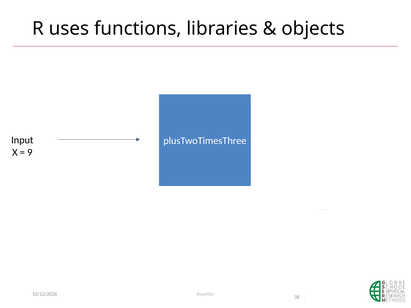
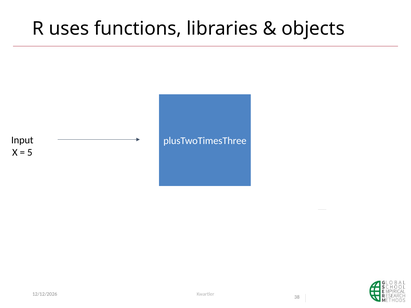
9: 9 -> 5
